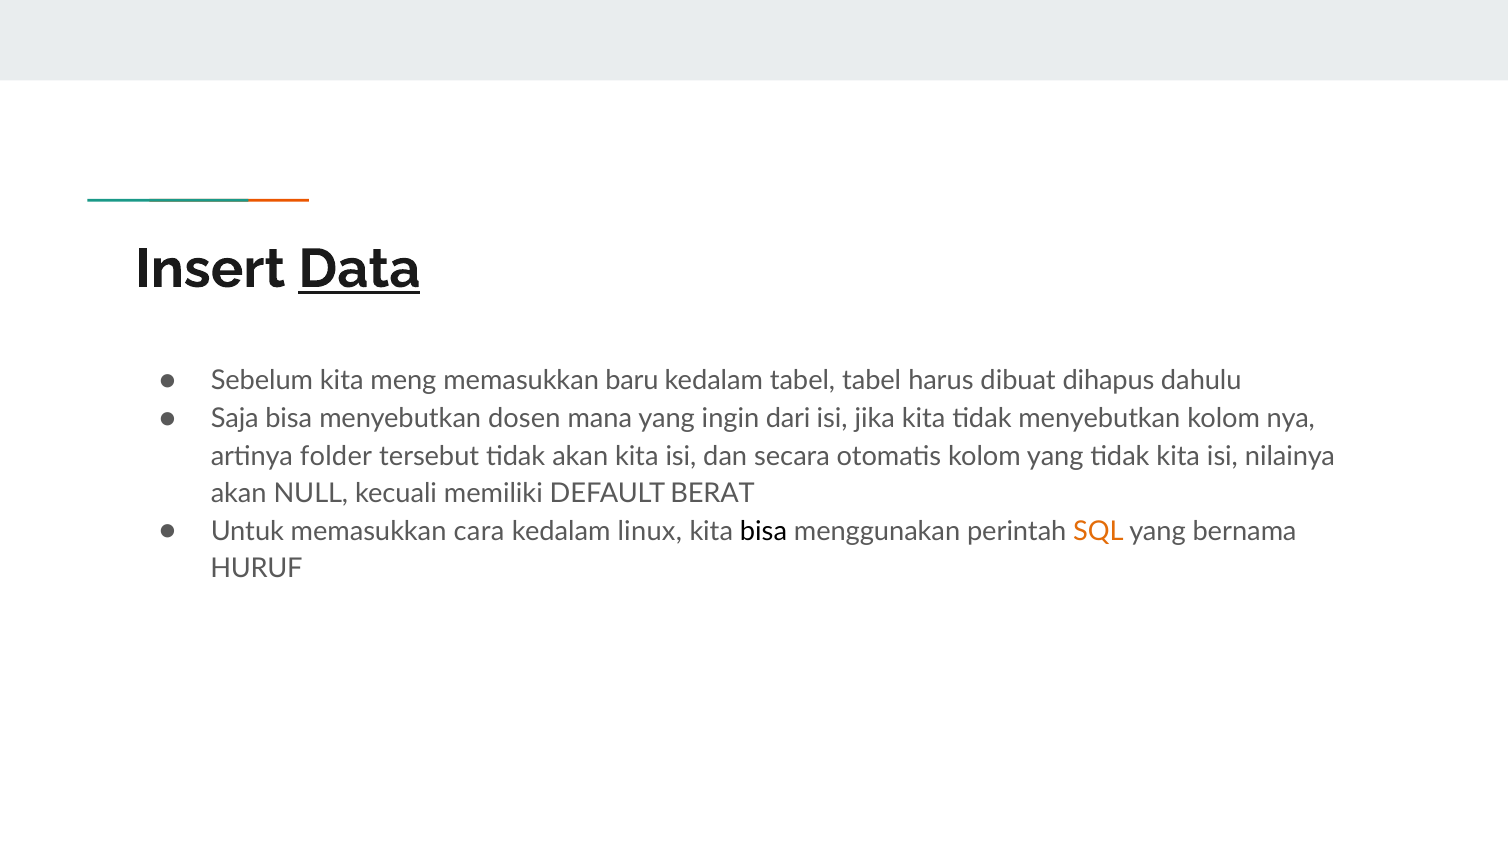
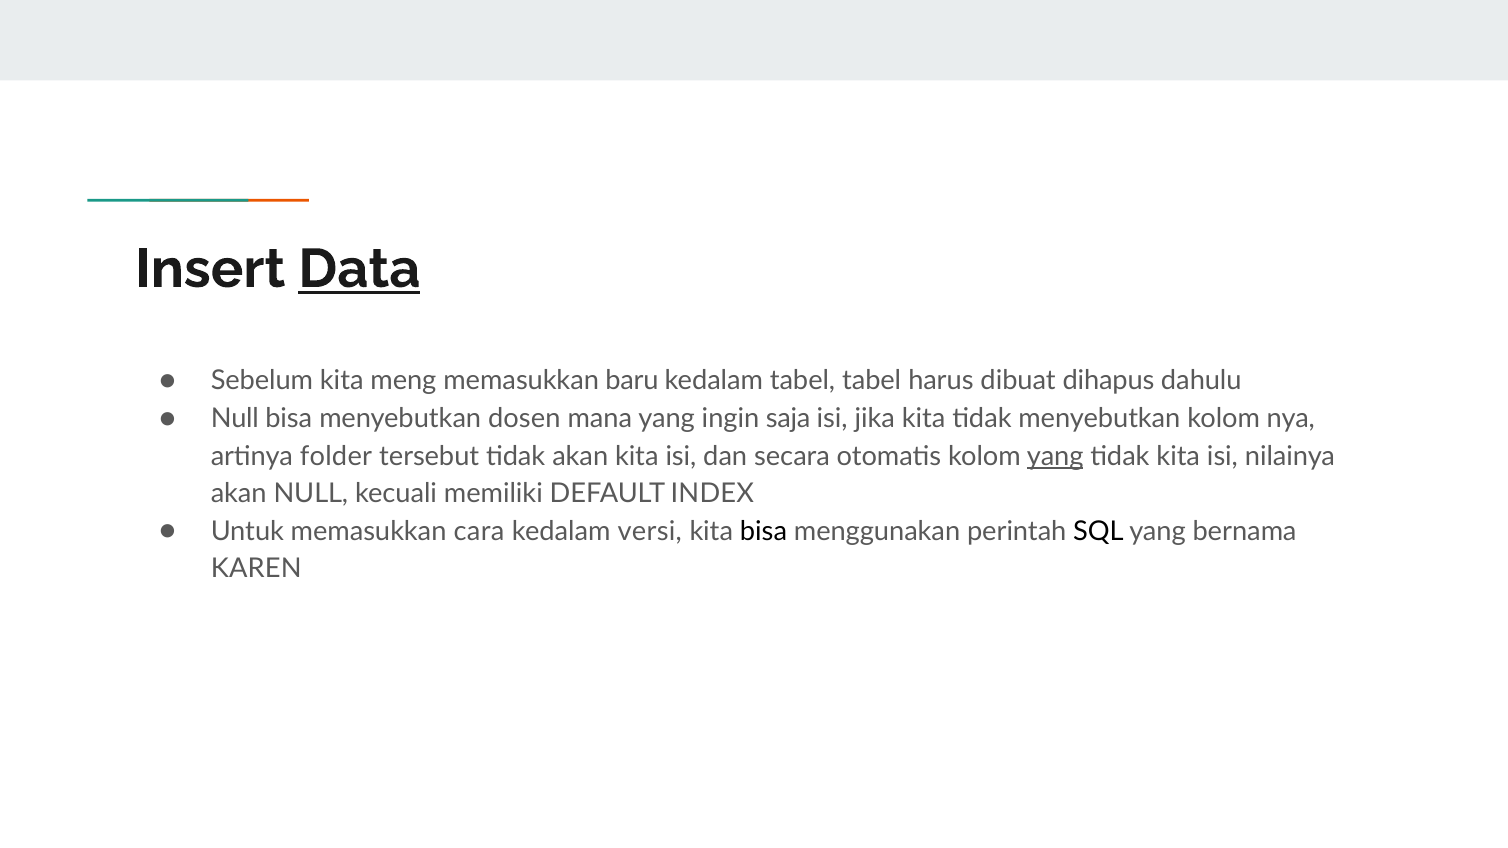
Saja at (235, 419): Saja -> Null
dari: dari -> saja
yang at (1055, 456) underline: none -> present
BERAT: BERAT -> INDEX
linux: linux -> versi
SQL colour: orange -> black
HURUF: HURUF -> KAREN
